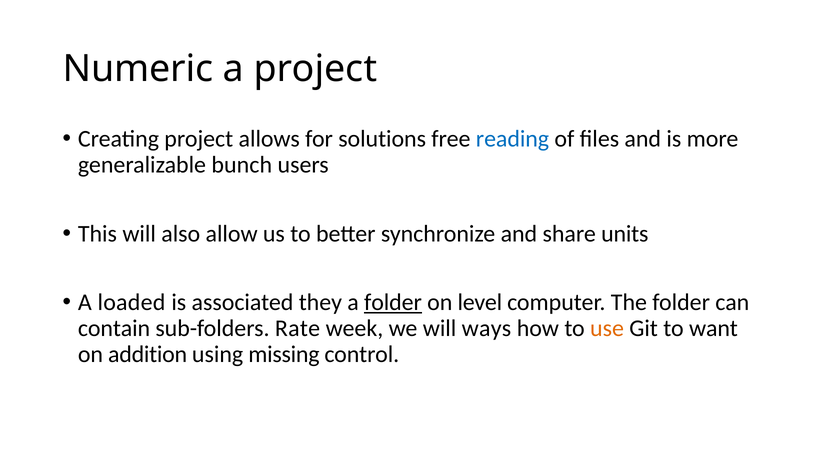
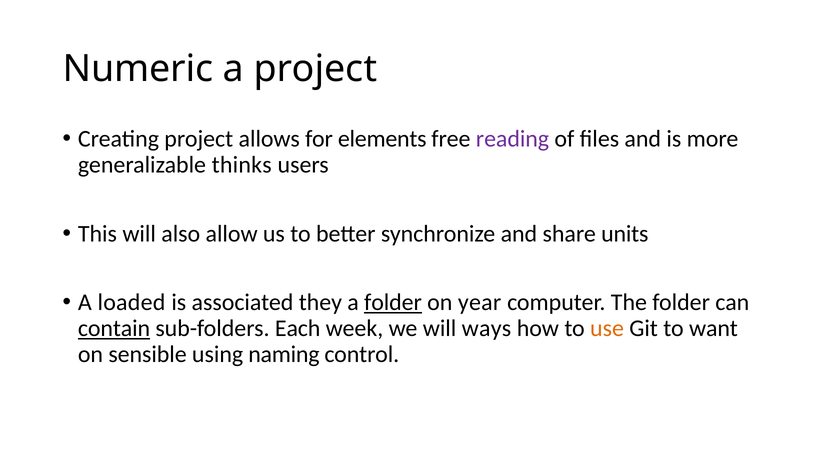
solutions: solutions -> elements
reading colour: blue -> purple
bunch: bunch -> thinks
level: level -> year
contain underline: none -> present
Rate: Rate -> Each
addition: addition -> sensible
missing: missing -> naming
